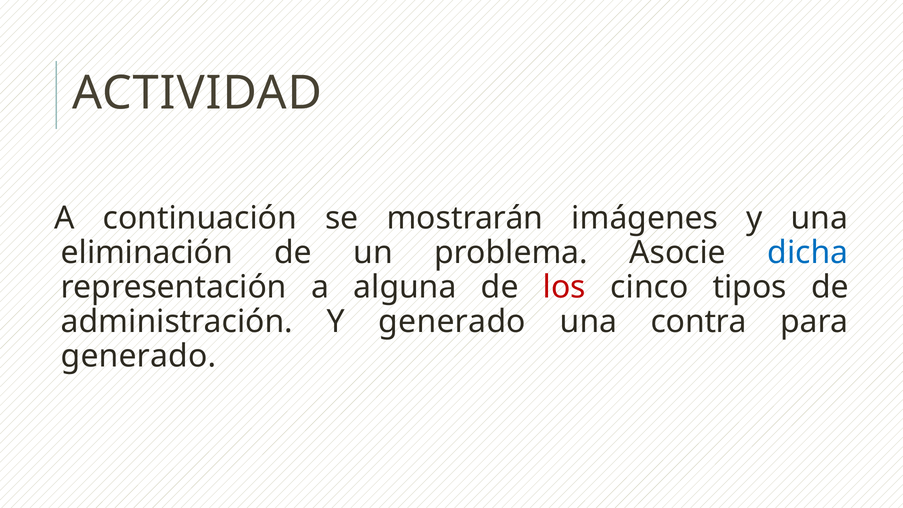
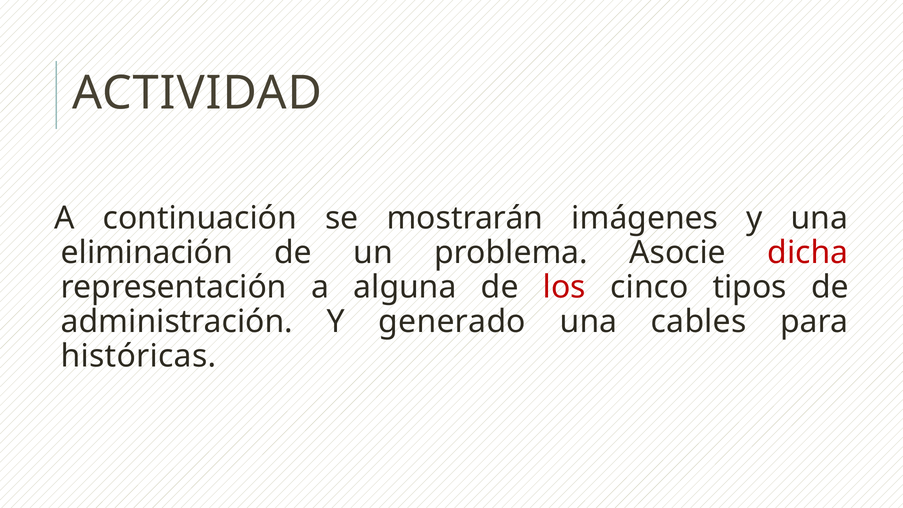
dicha colour: blue -> red
contra: contra -> cables
generado at (139, 356): generado -> históricas
